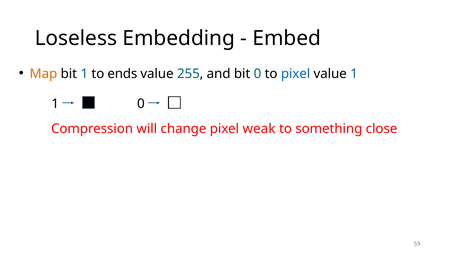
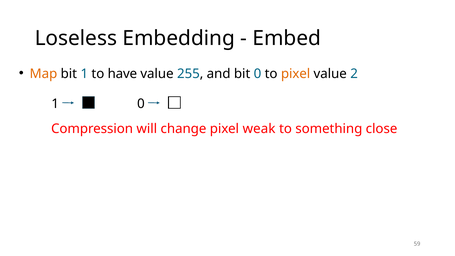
ends: ends -> have
pixel at (296, 74) colour: blue -> orange
value 1: 1 -> 2
